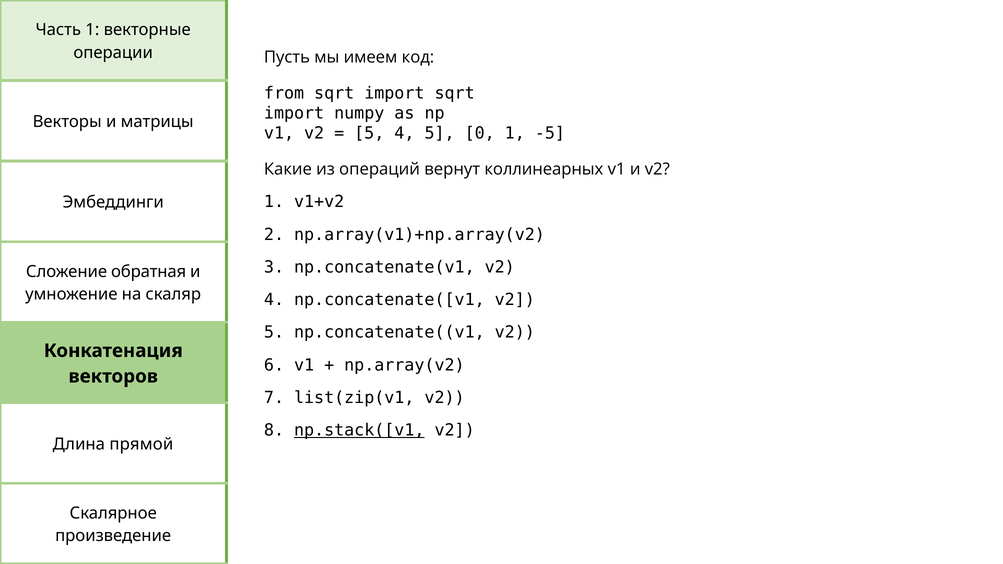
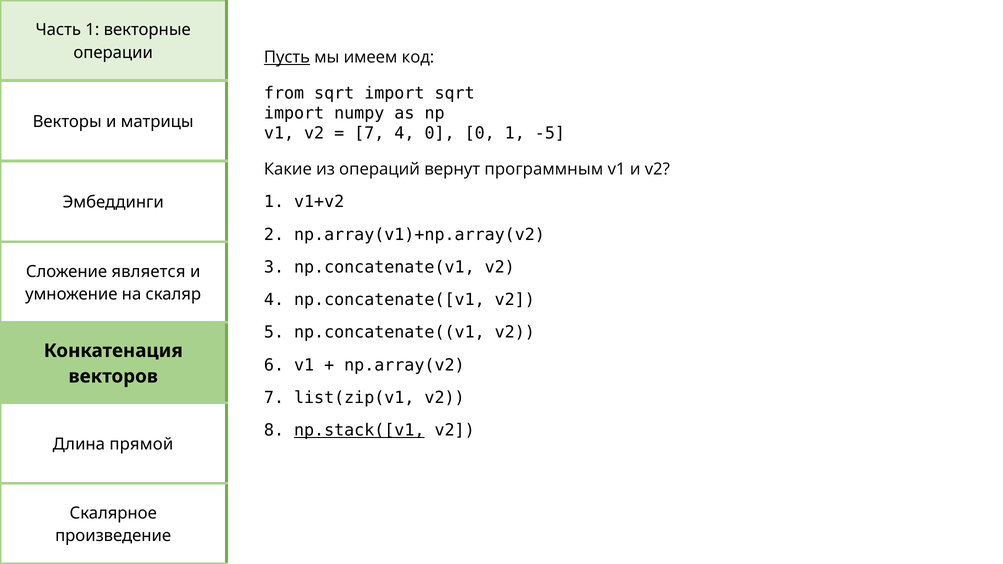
Пусть underline: none -> present
5 at (369, 133): 5 -> 7
4 5: 5 -> 0
коллинеарных: коллинеарных -> программным
обратная: обратная -> является
